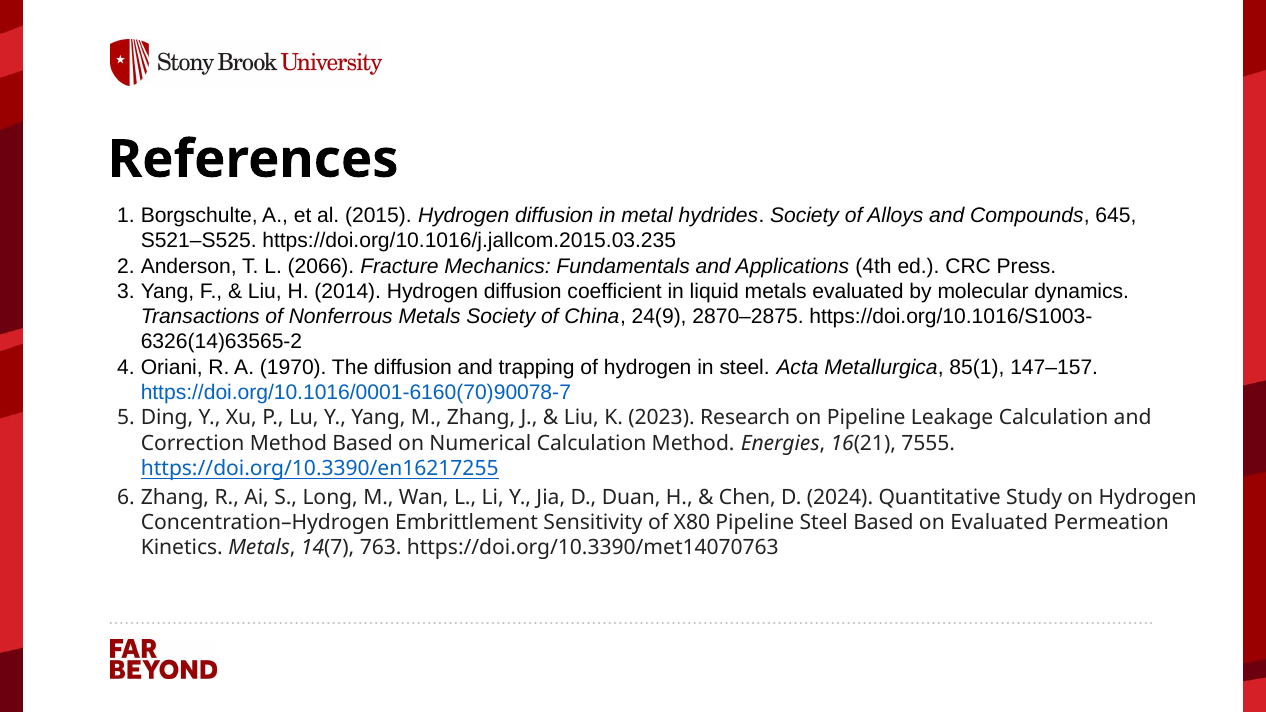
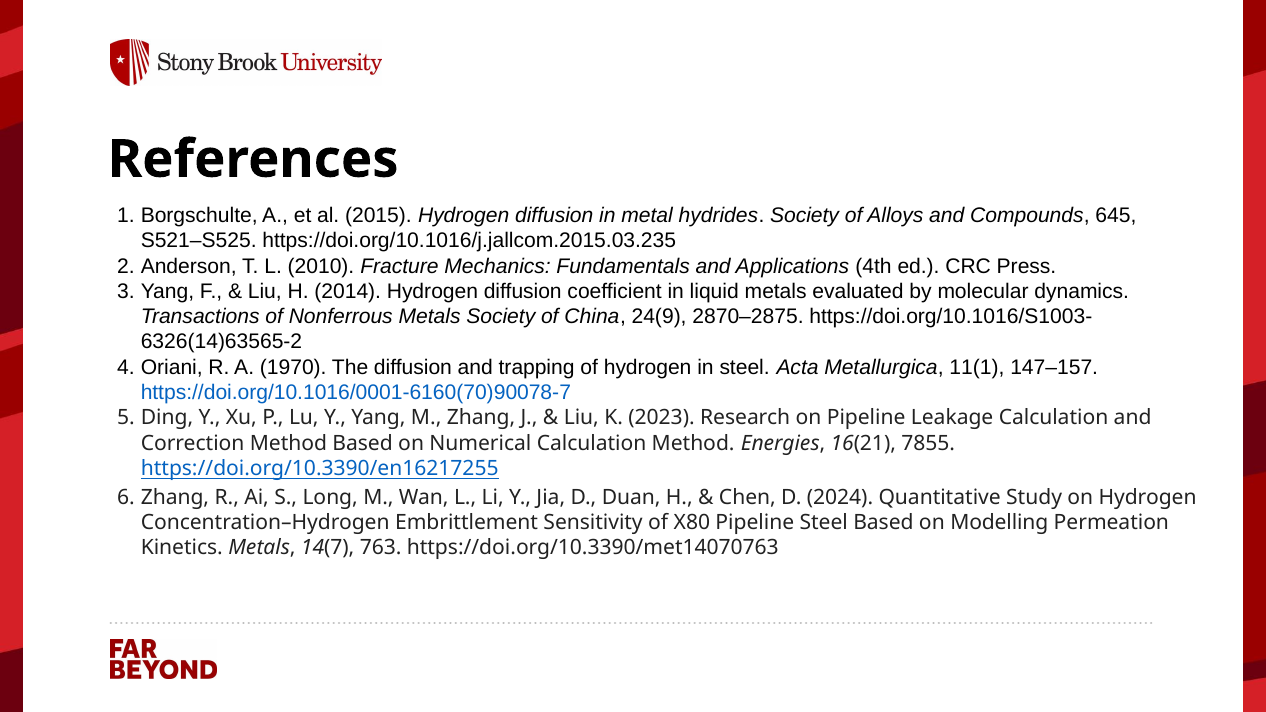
2066: 2066 -> 2010
85(1: 85(1 -> 11(1
7555: 7555 -> 7855
on Evaluated: Evaluated -> Modelling
